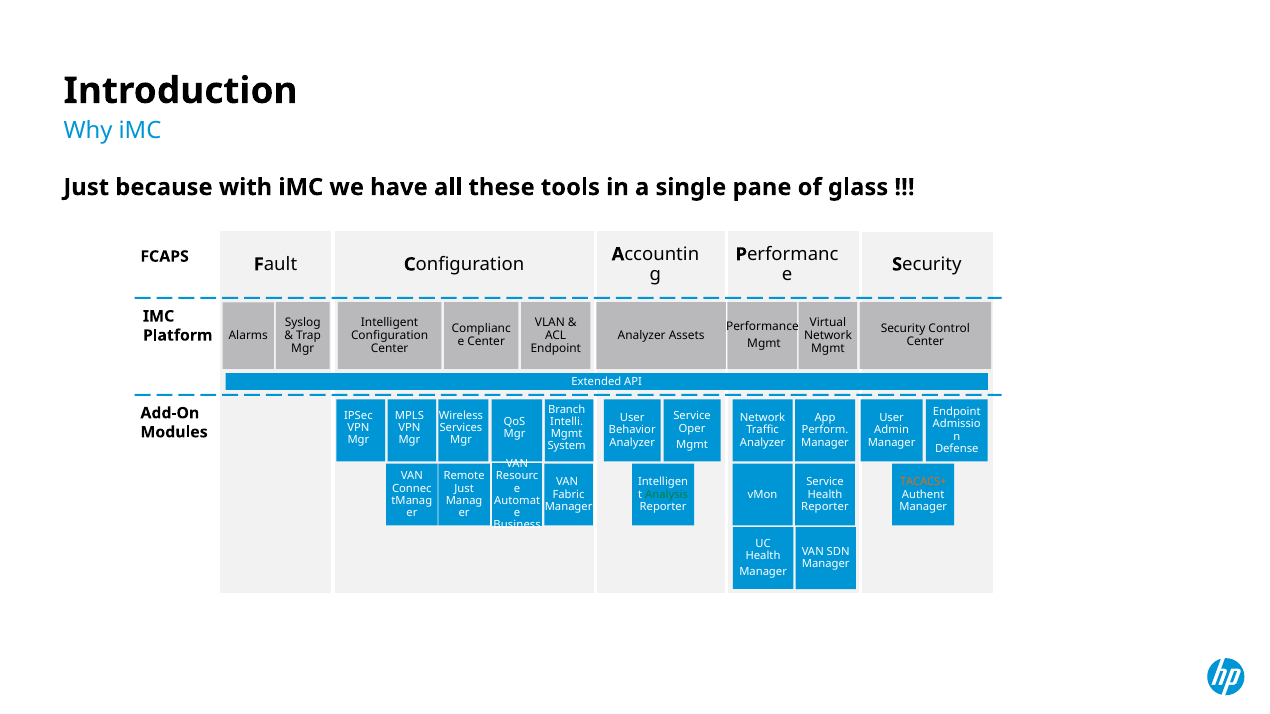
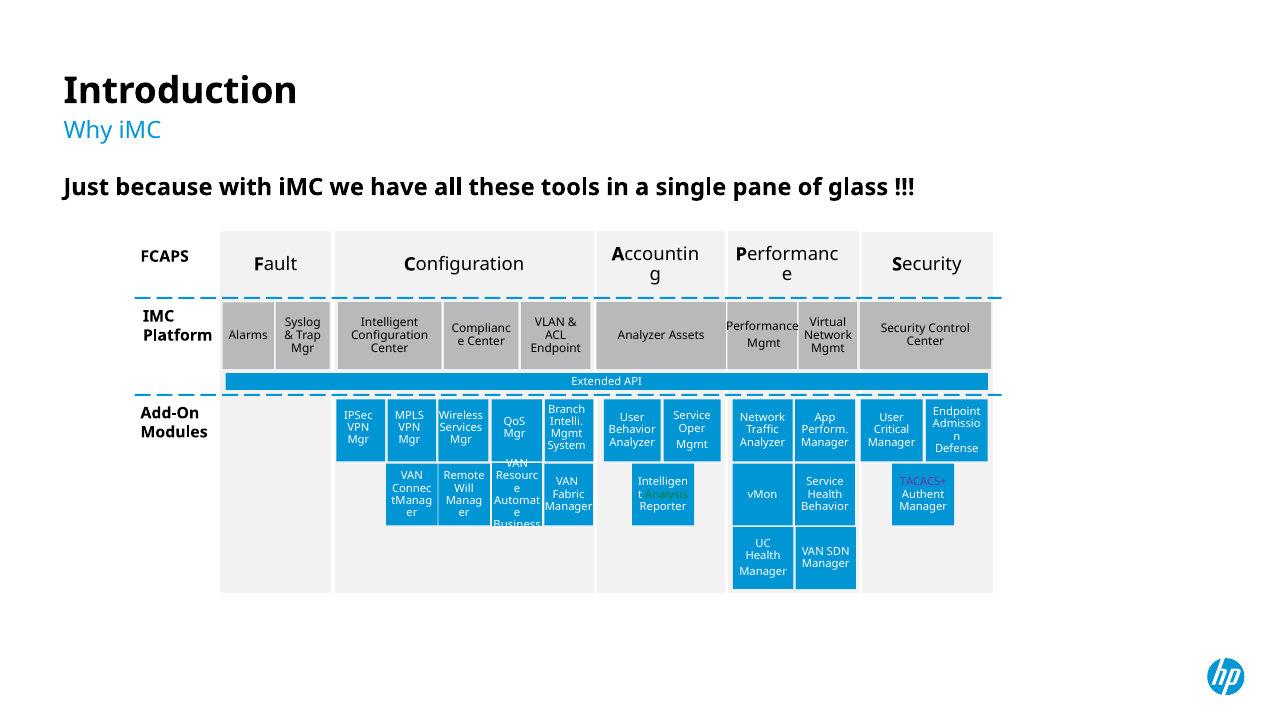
Admin: Admin -> Critical
TACACS+ colour: orange -> purple
Just at (464, 489): Just -> Will
Reporter at (825, 507): Reporter -> Behavior
